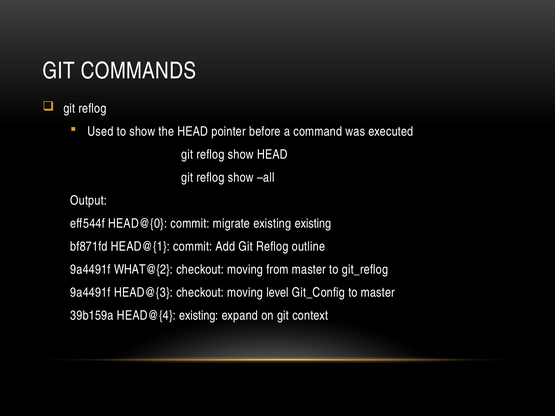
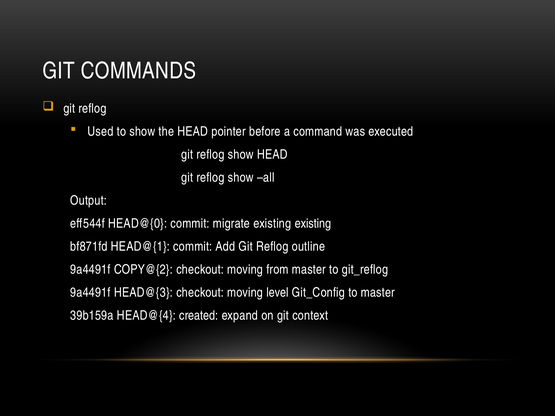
WHAT@{2: WHAT@{2 -> COPY@{2
HEAD@{4 existing: existing -> created
